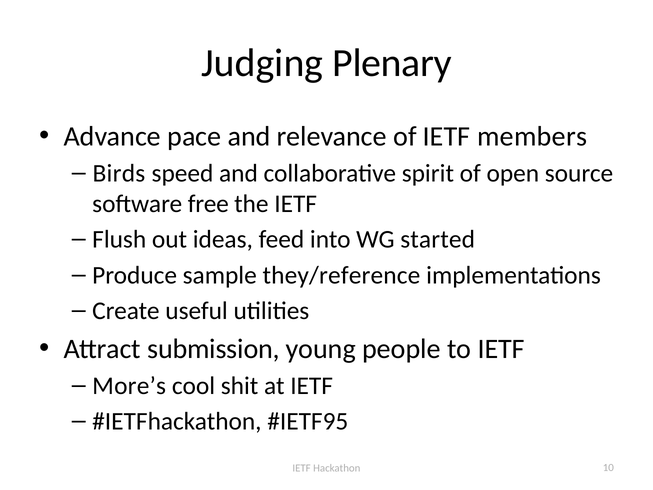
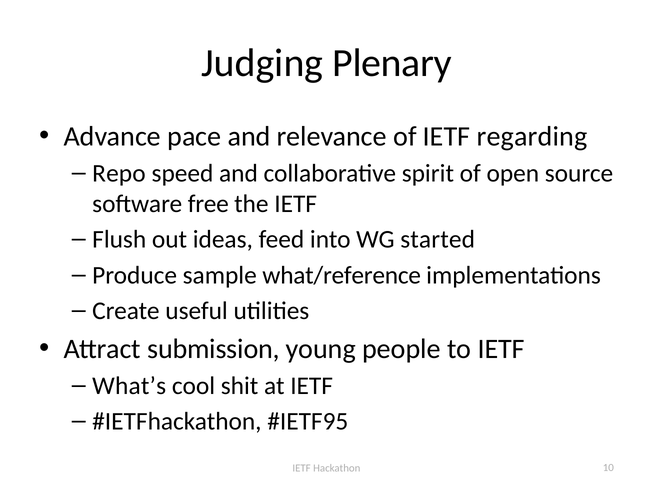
members: members -> regarding
Birds: Birds -> Repo
they/reference: they/reference -> what/reference
More’s: More’s -> What’s
